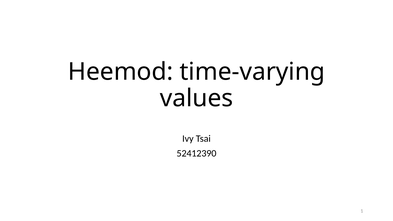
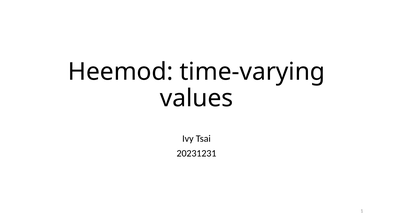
52412390: 52412390 -> 20231231
